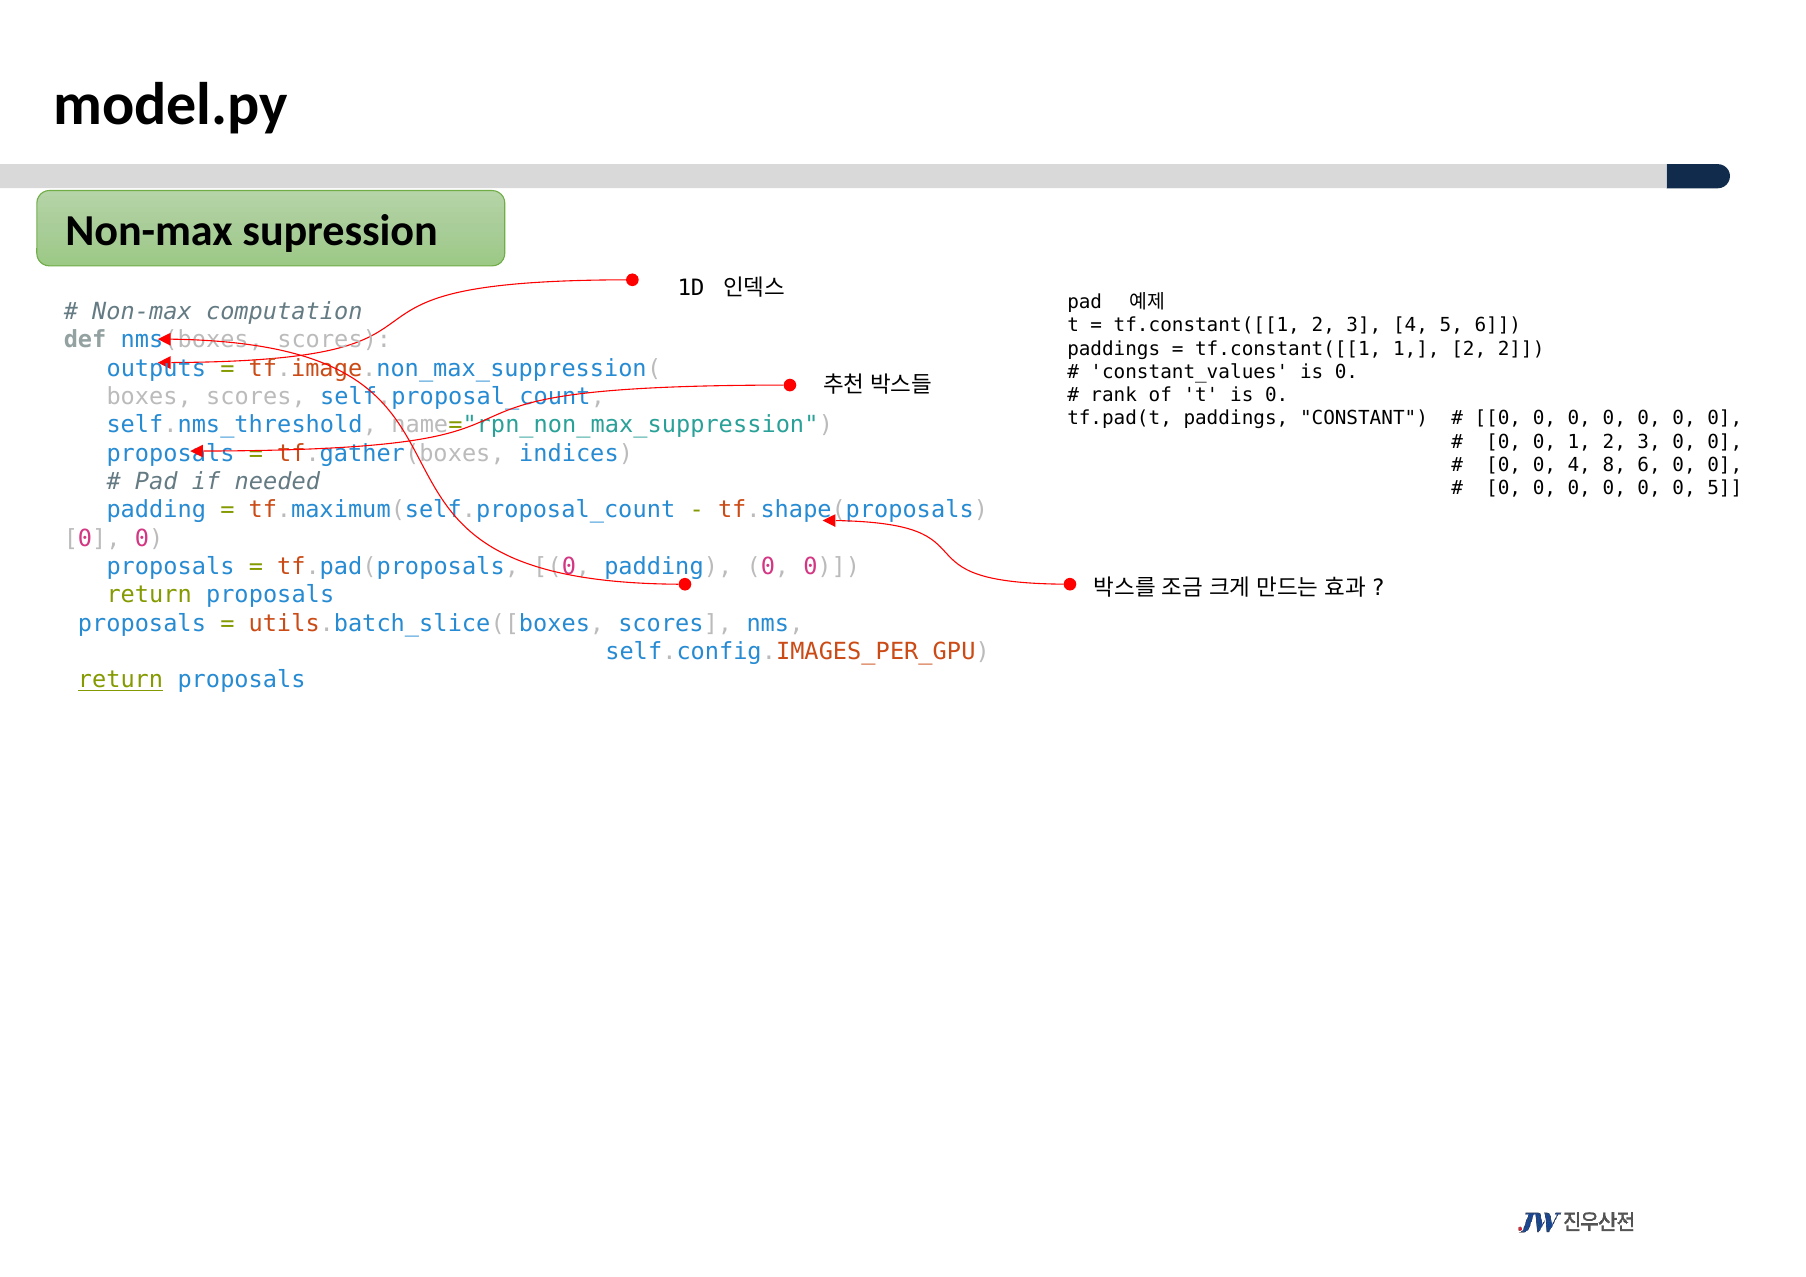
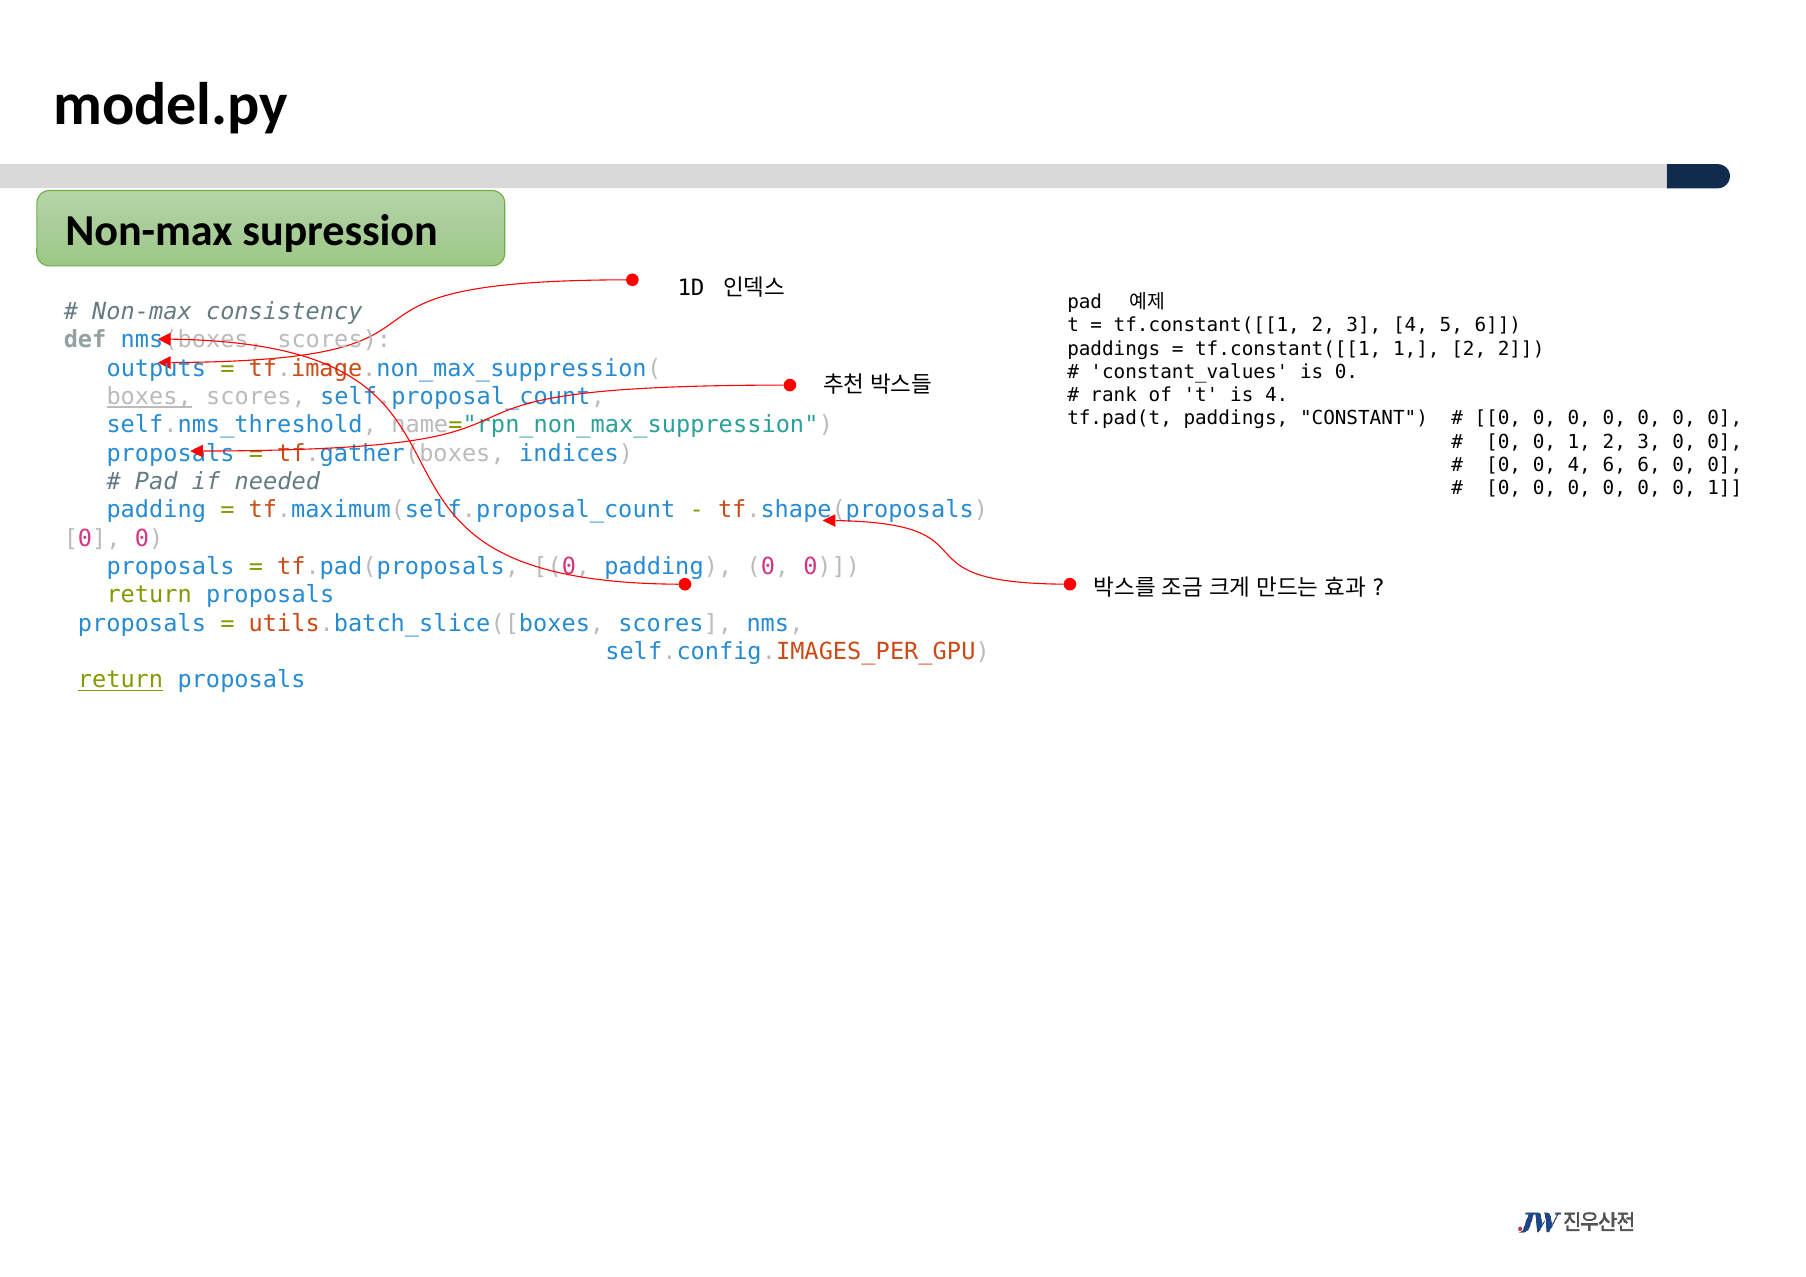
computation: computation -> consistency
boxes underline: none -> present
t is 0: 0 -> 4
4 8: 8 -> 6
0 0 0 5: 5 -> 1
